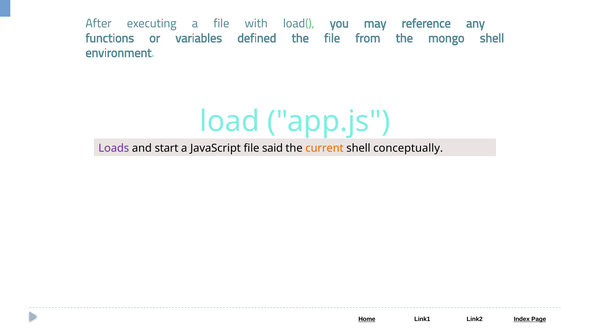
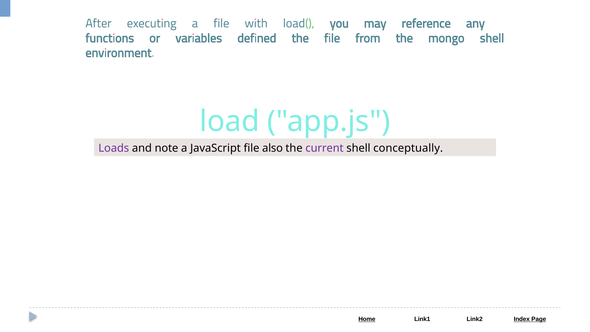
start: start -> note
said: said -> also
current colour: orange -> purple
